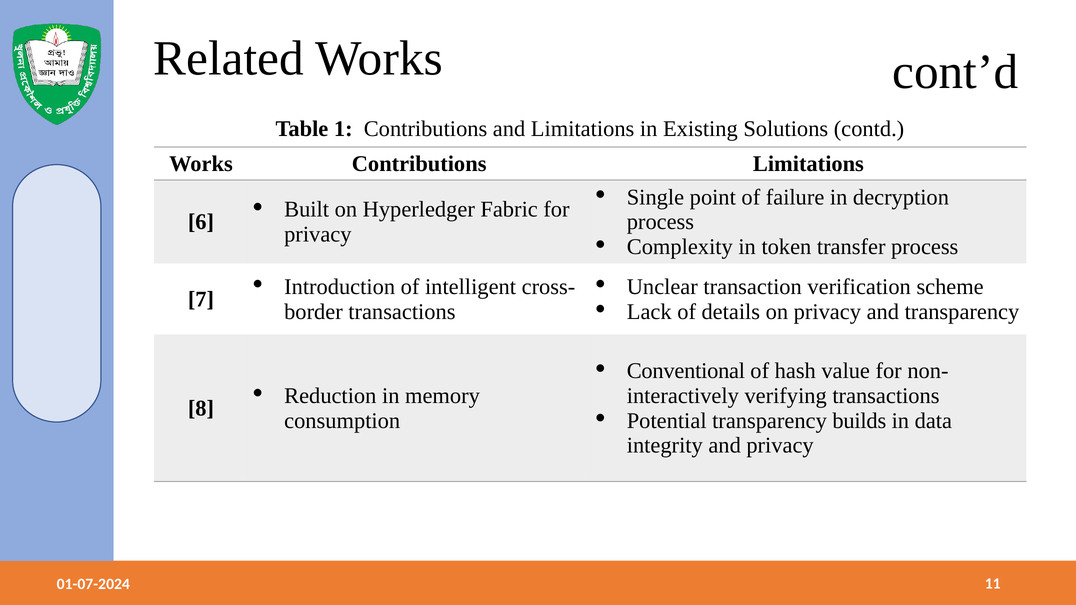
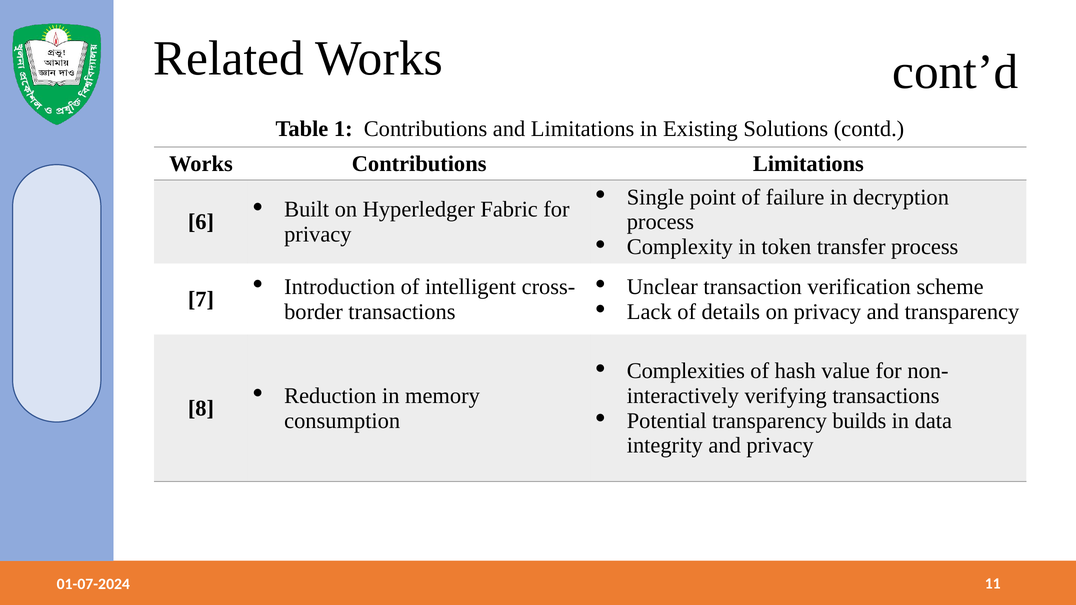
Conventional: Conventional -> Complexities
